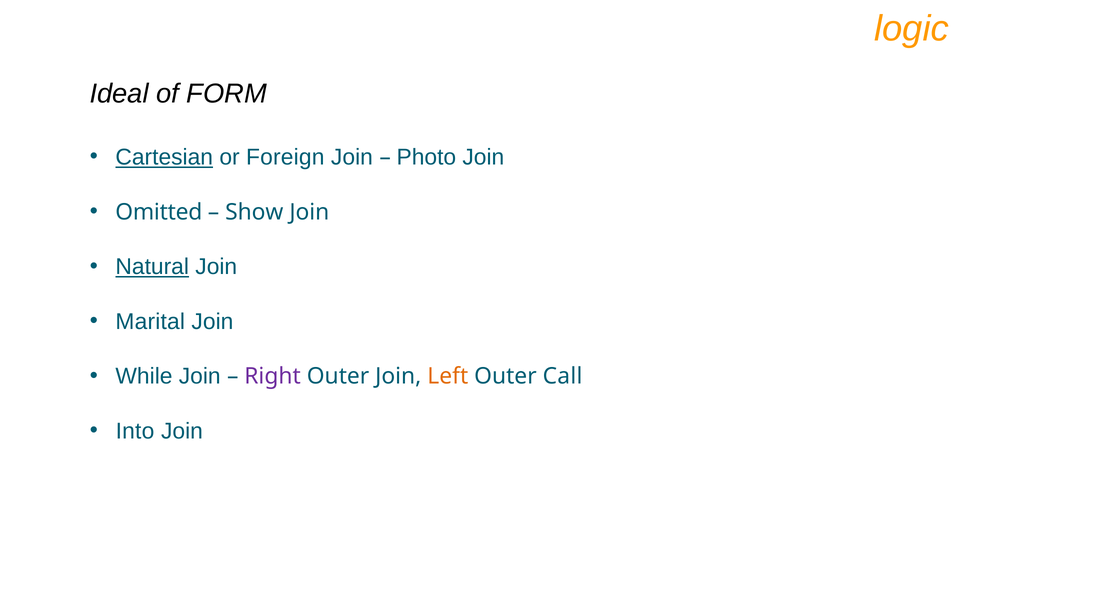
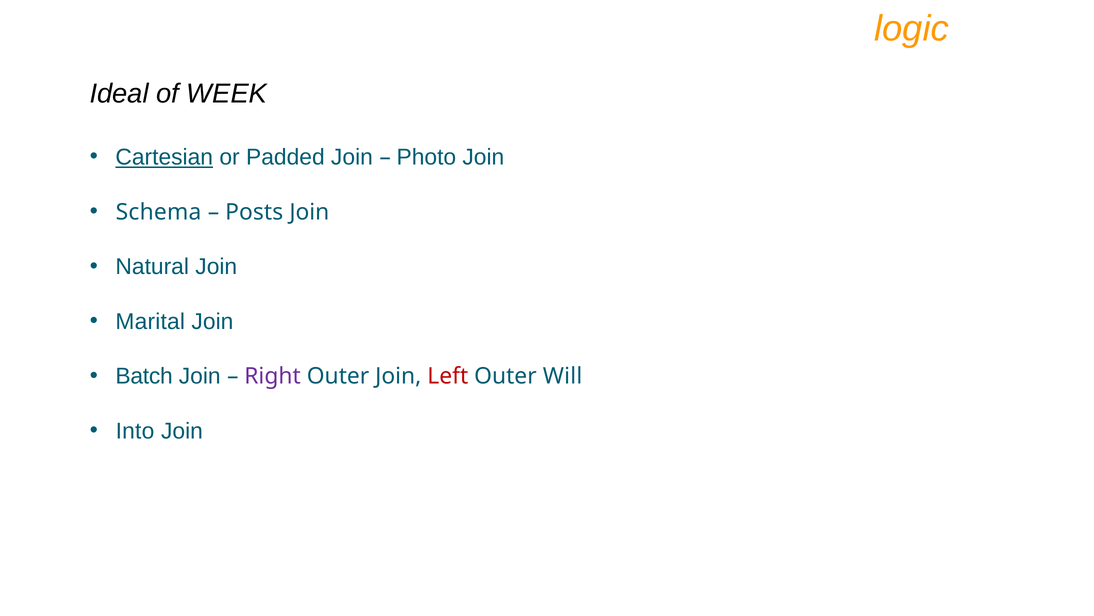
FORM: FORM -> WEEK
Foreign: Foreign -> Padded
Omitted: Omitted -> Schema
Show: Show -> Posts
Natural underline: present -> none
While: While -> Batch
Left colour: orange -> red
Call: Call -> Will
